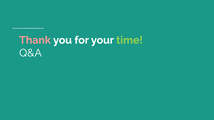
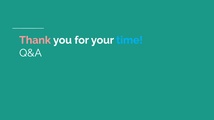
time colour: light green -> light blue
